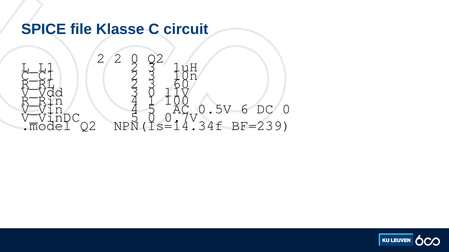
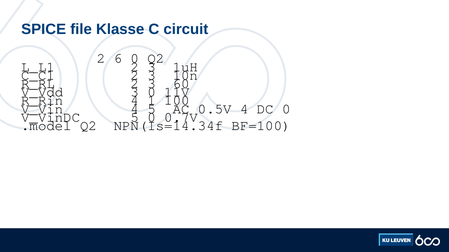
2 2: 2 -> 6
0.5V 6: 6 -> 4
BF=239: BF=239 -> BF=100
